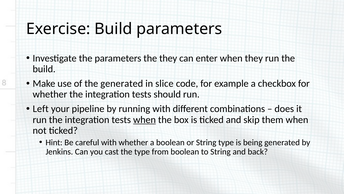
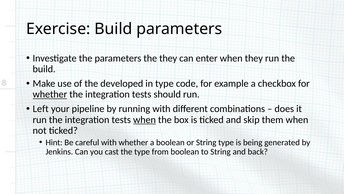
the generated: generated -> developed
in slice: slice -> type
whether at (50, 94) underline: none -> present
